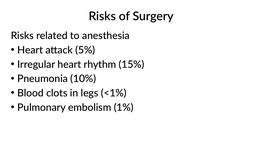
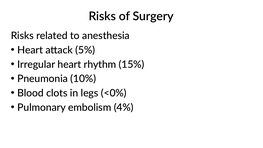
<1%: <1% -> <0%
1%: 1% -> 4%
